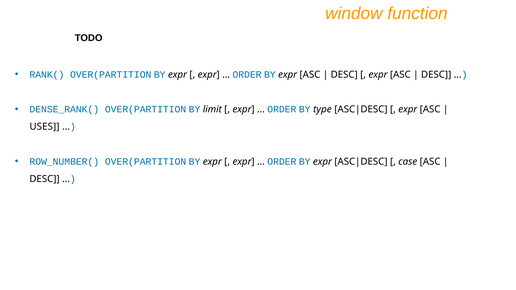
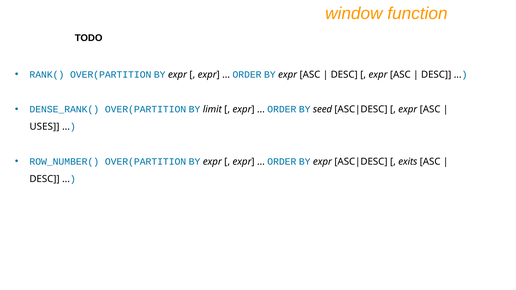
type: type -> seed
case: case -> exits
